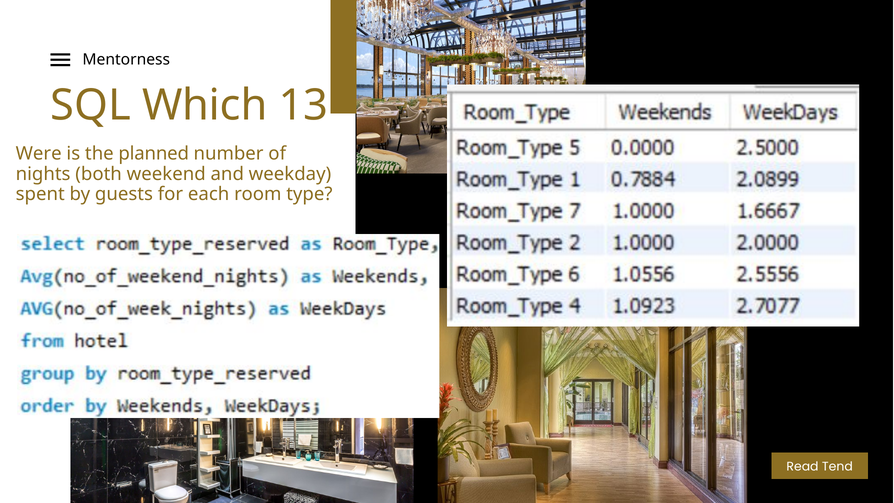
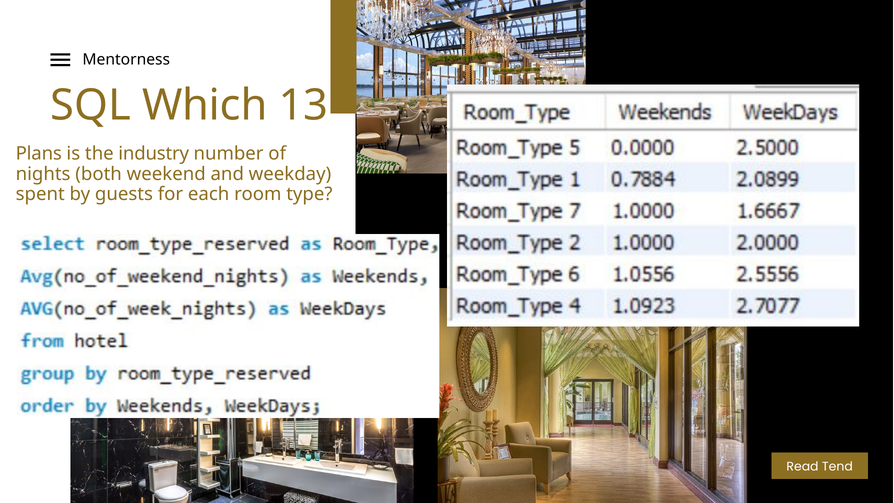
Were: Were -> Plans
planned: planned -> industry
